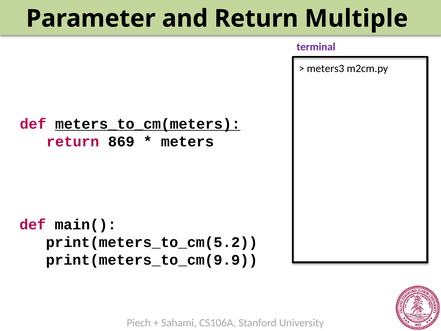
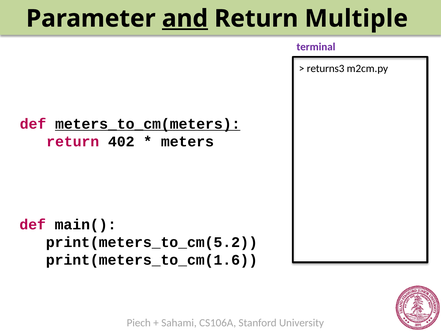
and underline: none -> present
meters3: meters3 -> returns3
869: 869 -> 402
print(meters_to_cm(9.9: print(meters_to_cm(9.9 -> print(meters_to_cm(1.6
